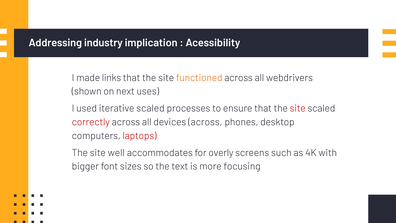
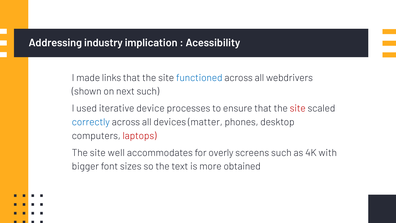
functioned colour: orange -> blue
next uses: uses -> such
iterative scaled: scaled -> device
correctly colour: red -> blue
devices across: across -> matter
focusing: focusing -> obtained
